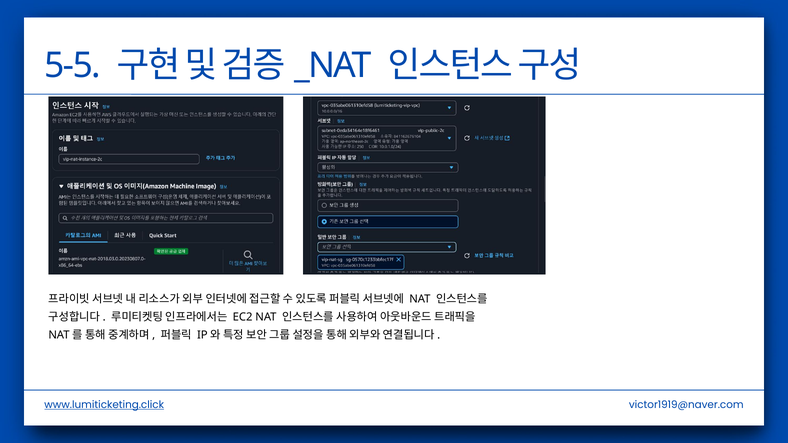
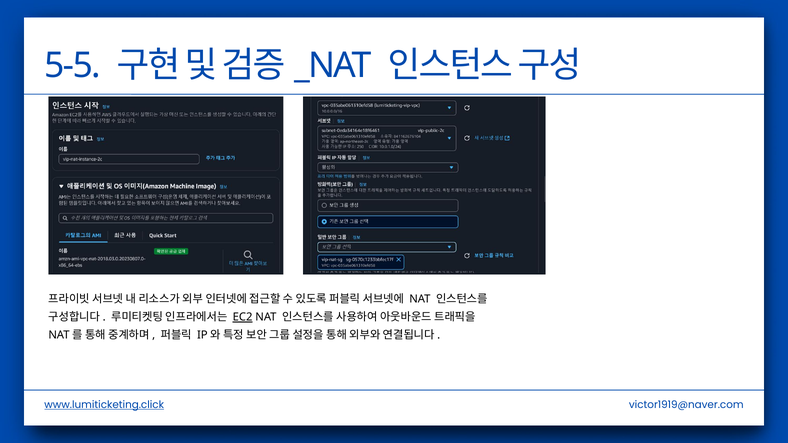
EC2 underline: none -> present
